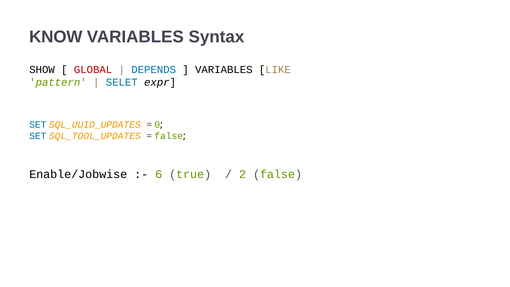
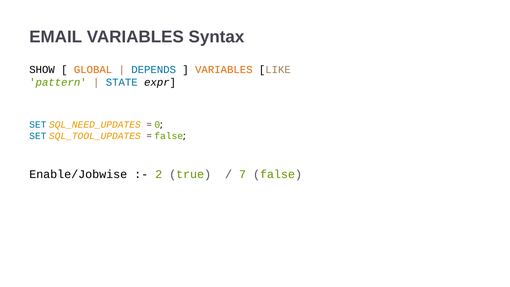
KNOW: KNOW -> EMAIL
GLOBAL colour: red -> orange
VARIABLES at (224, 70) colour: black -> orange
SELET: SELET -> STATE
SQL_UUID_UPDATES: SQL_UUID_UPDATES -> SQL_NEED_UPDATES
6: 6 -> 2
2: 2 -> 7
